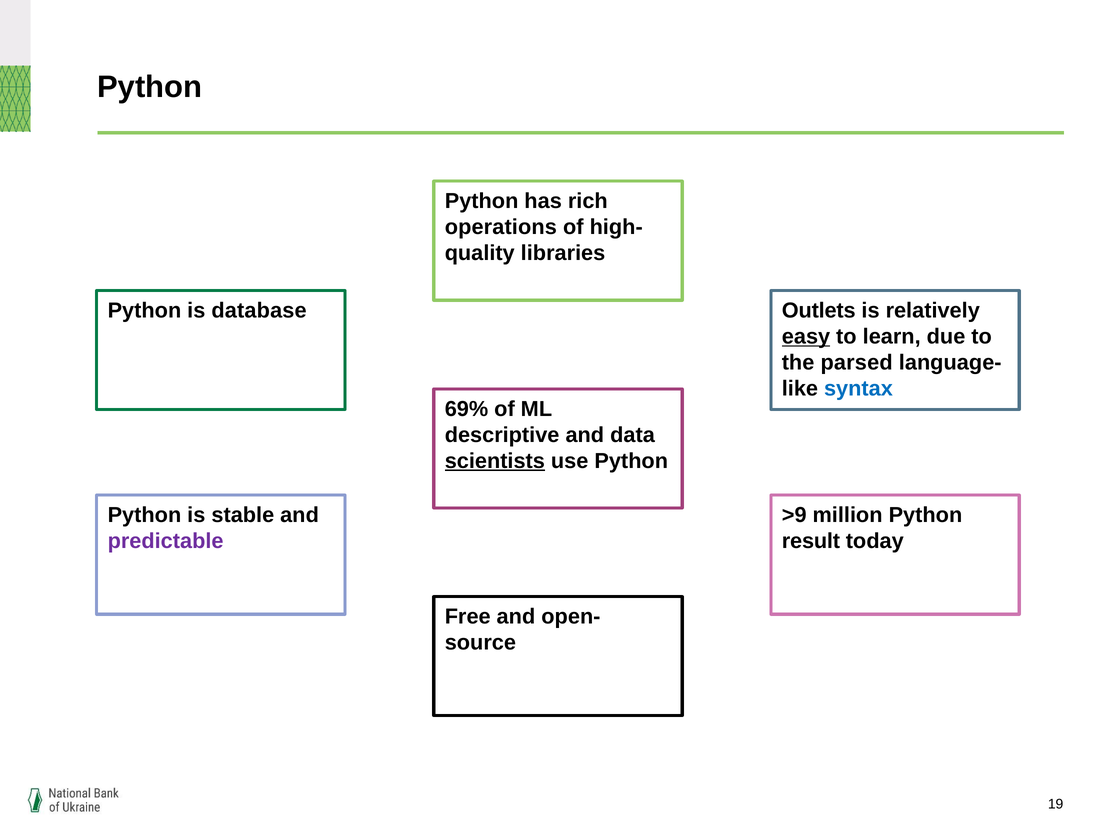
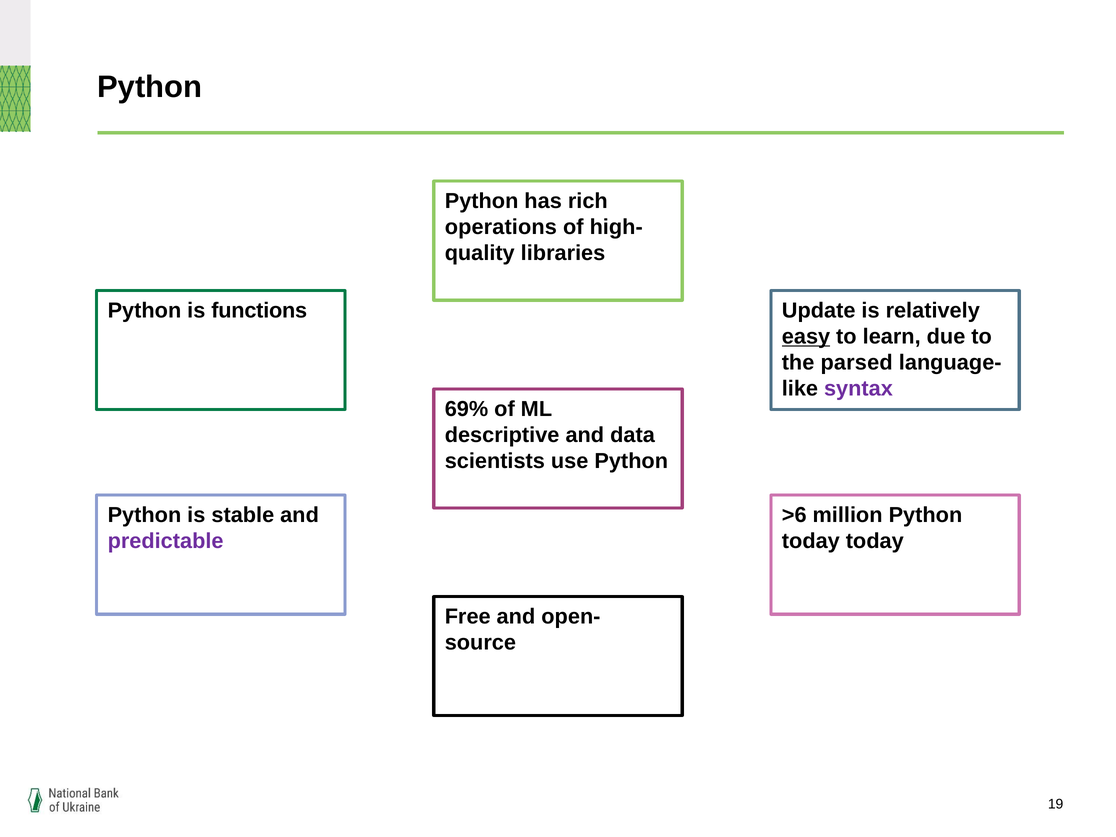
database: database -> functions
Outlets: Outlets -> Update
syntax colour: blue -> purple
scientists underline: present -> none
>9: >9 -> >6
result at (811, 541): result -> today
